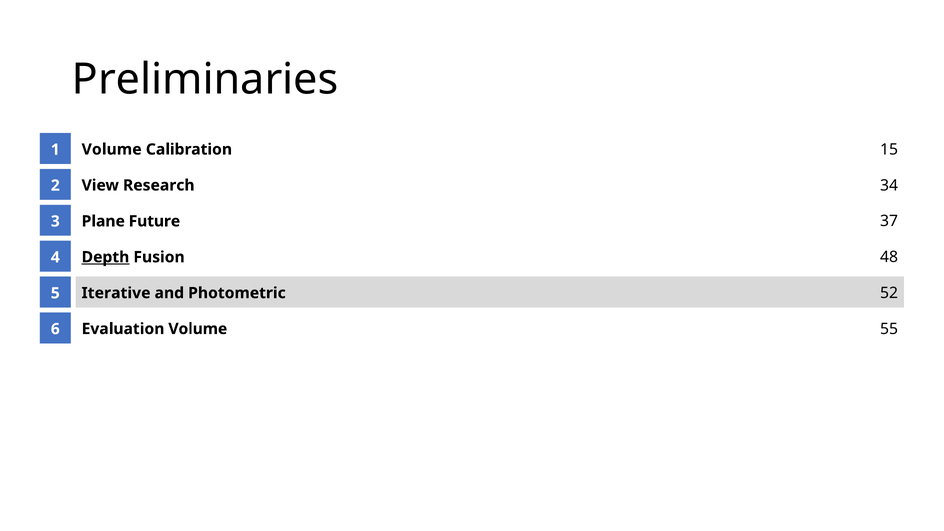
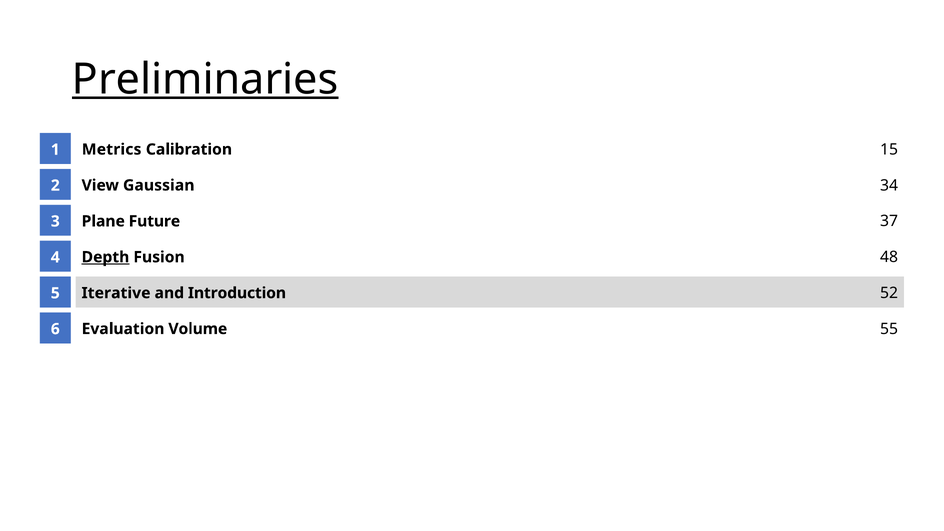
Preliminaries underline: none -> present
Volume at (112, 149): Volume -> Metrics
Research: Research -> Gaussian
Photometric: Photometric -> Introduction
